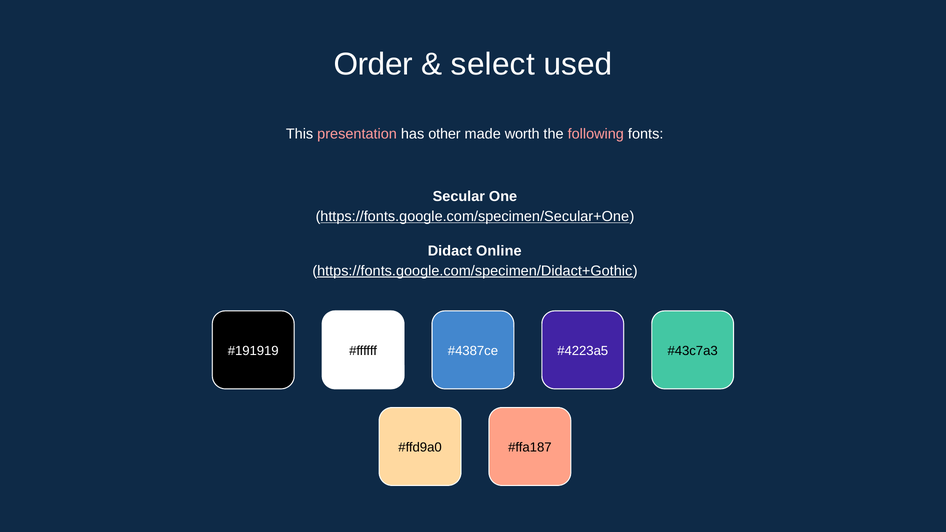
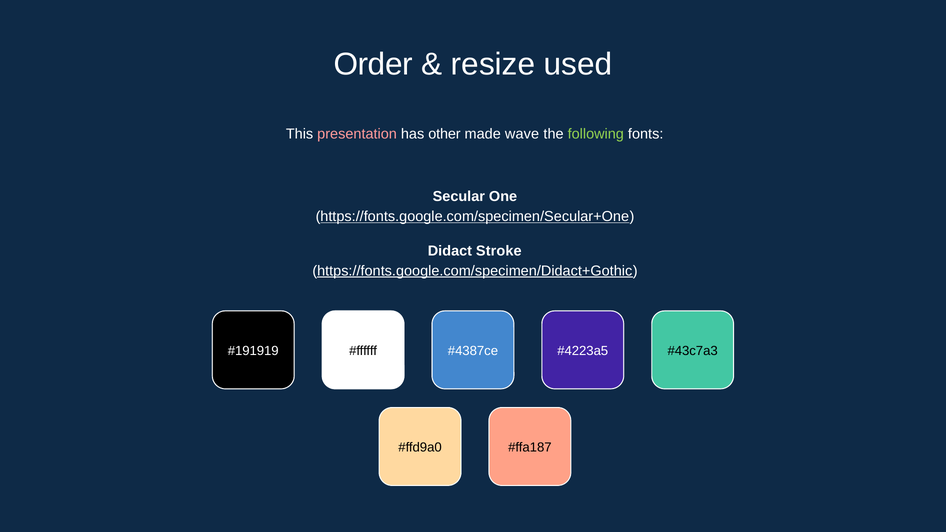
select: select -> resize
worth: worth -> wave
following colour: pink -> light green
Online: Online -> Stroke
